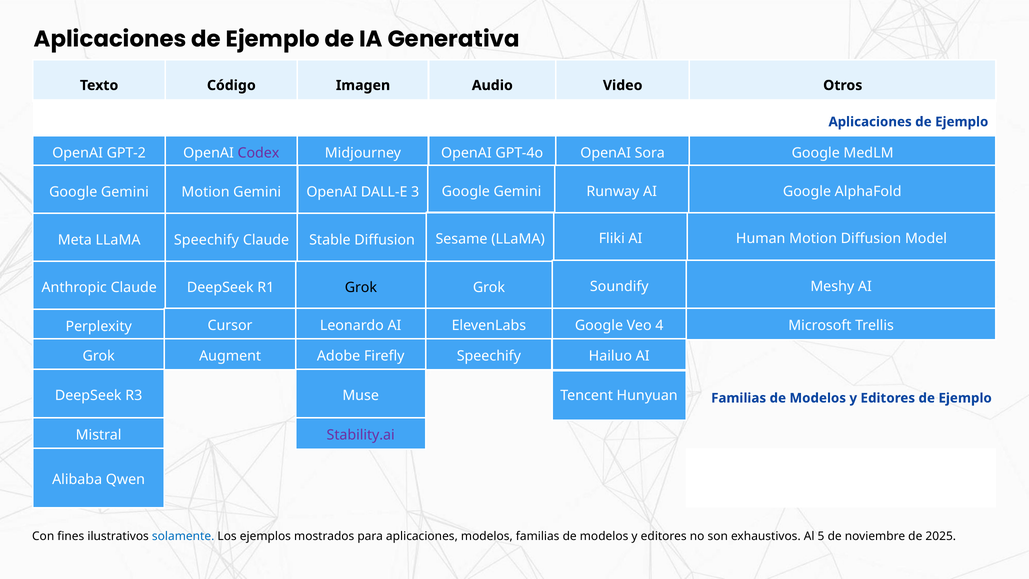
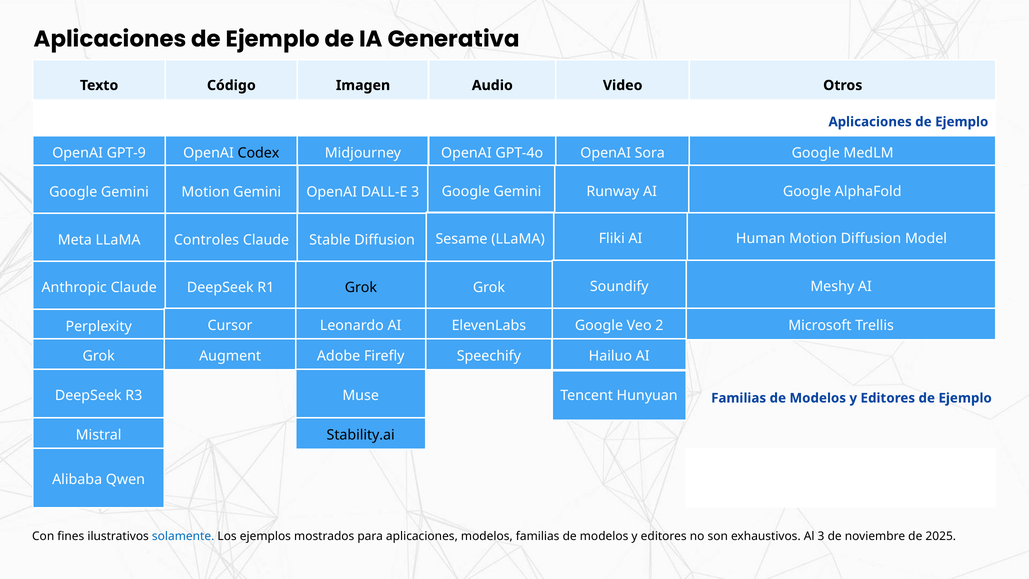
GPT-2: GPT-2 -> GPT-9
Codex colour: purple -> black
LLaMA Speechify: Speechify -> Controles
4: 4 -> 2
Stability.ai colour: purple -> black
Al 5: 5 -> 3
